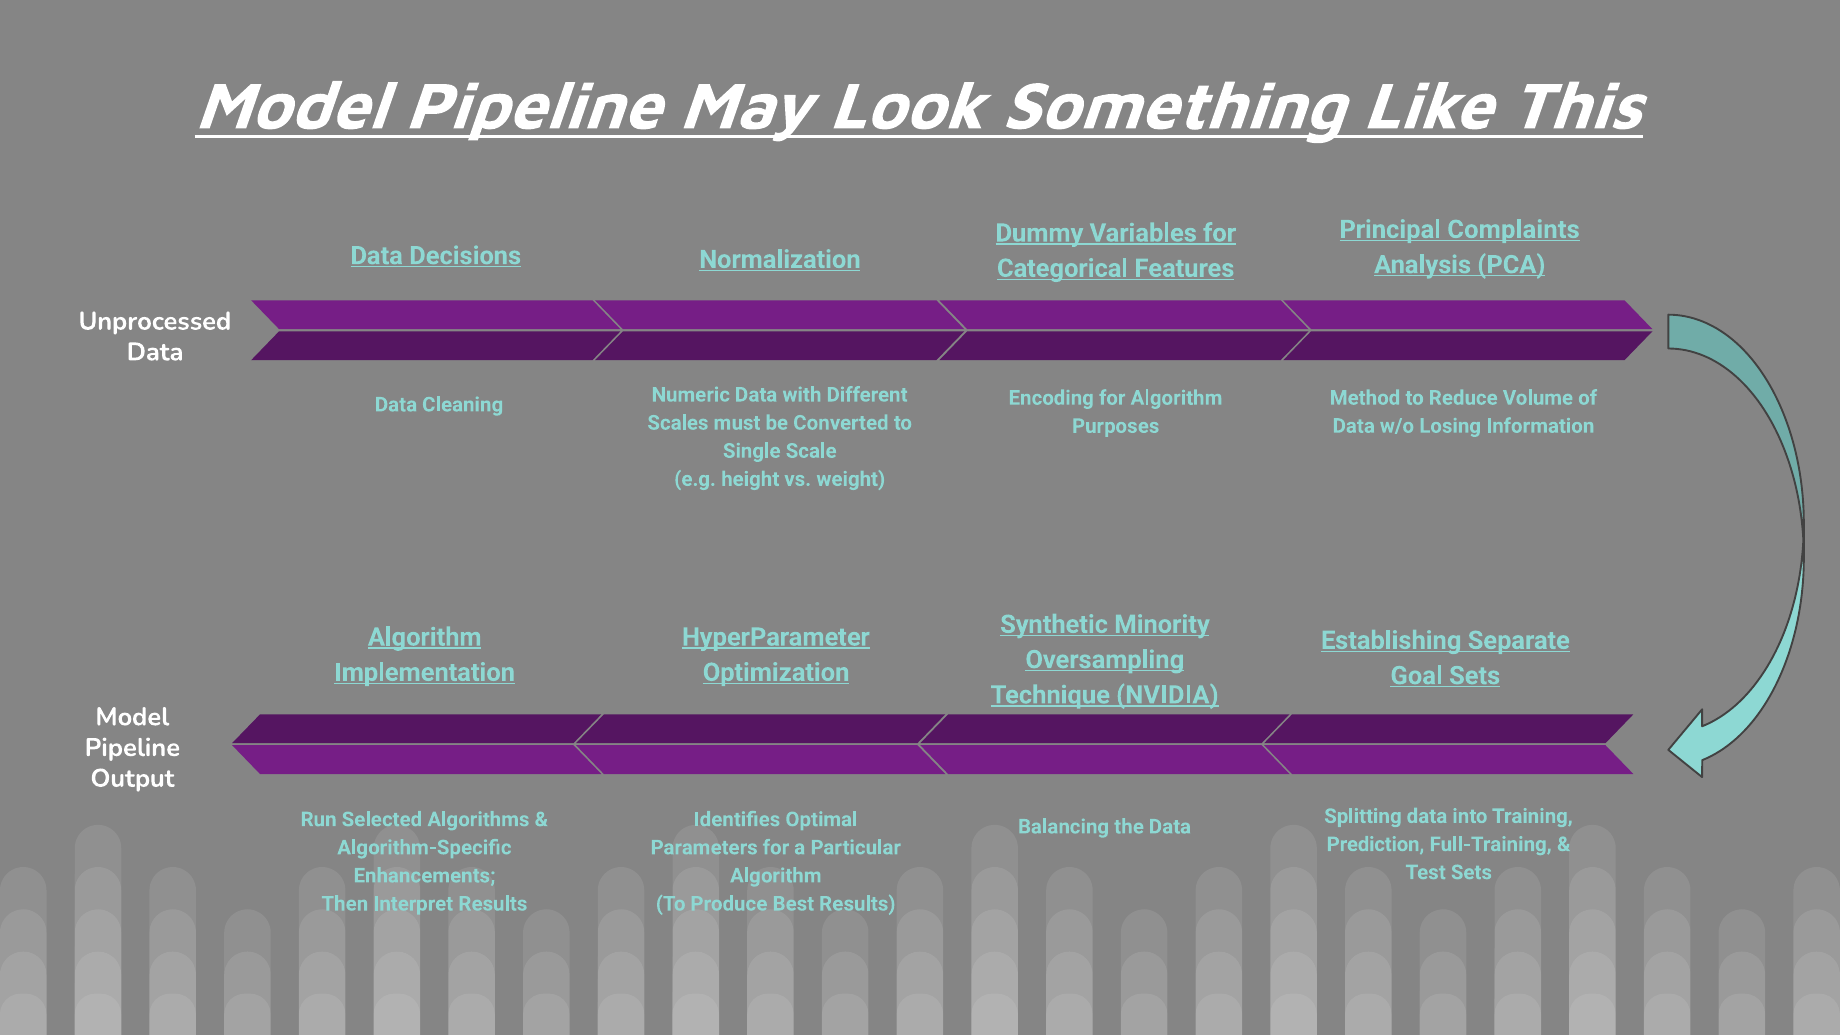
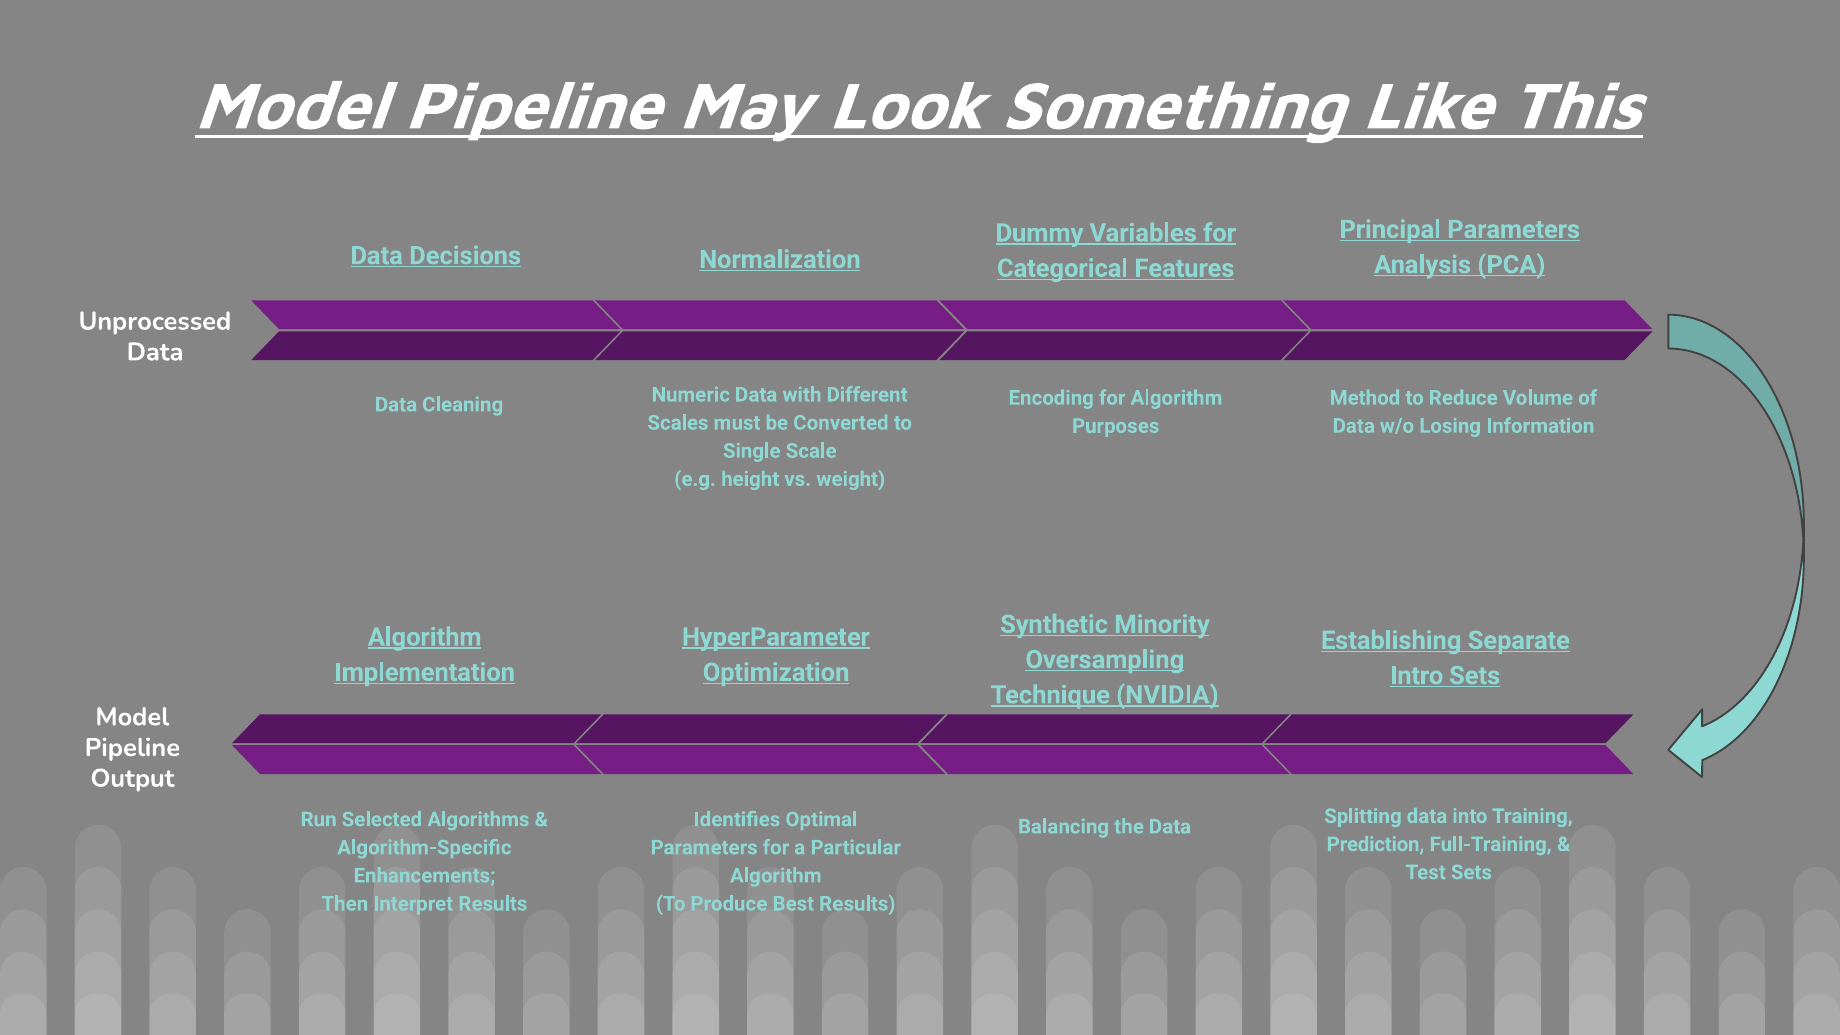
Principal Complaints: Complaints -> Parameters
Goal: Goal -> Intro
